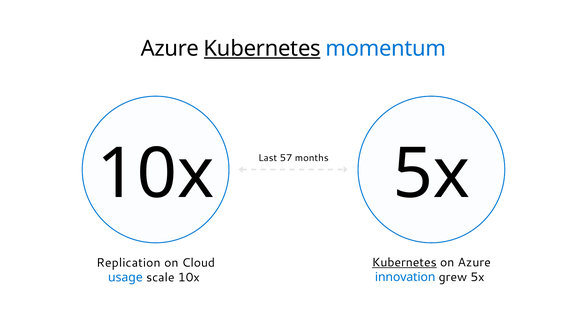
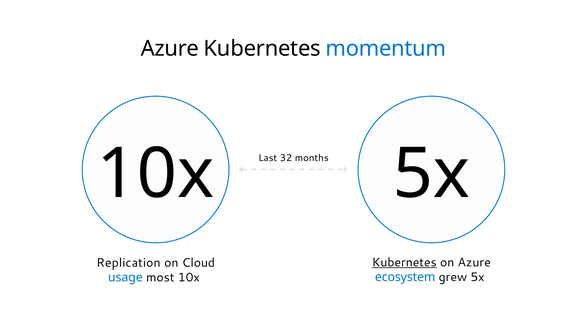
Kubernetes at (262, 48) underline: present -> none
57: 57 -> 32
innovation: innovation -> ecosystem
scale: scale -> most
